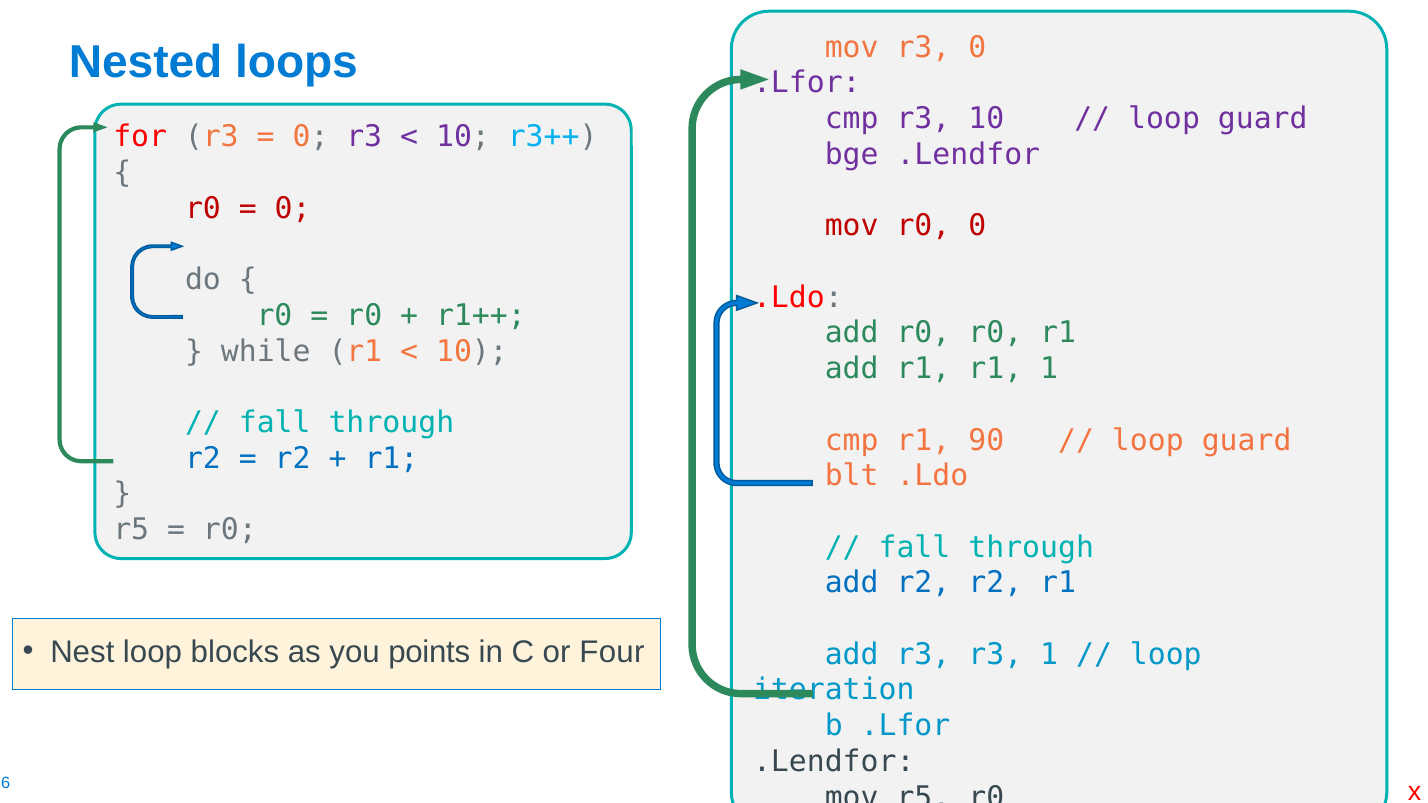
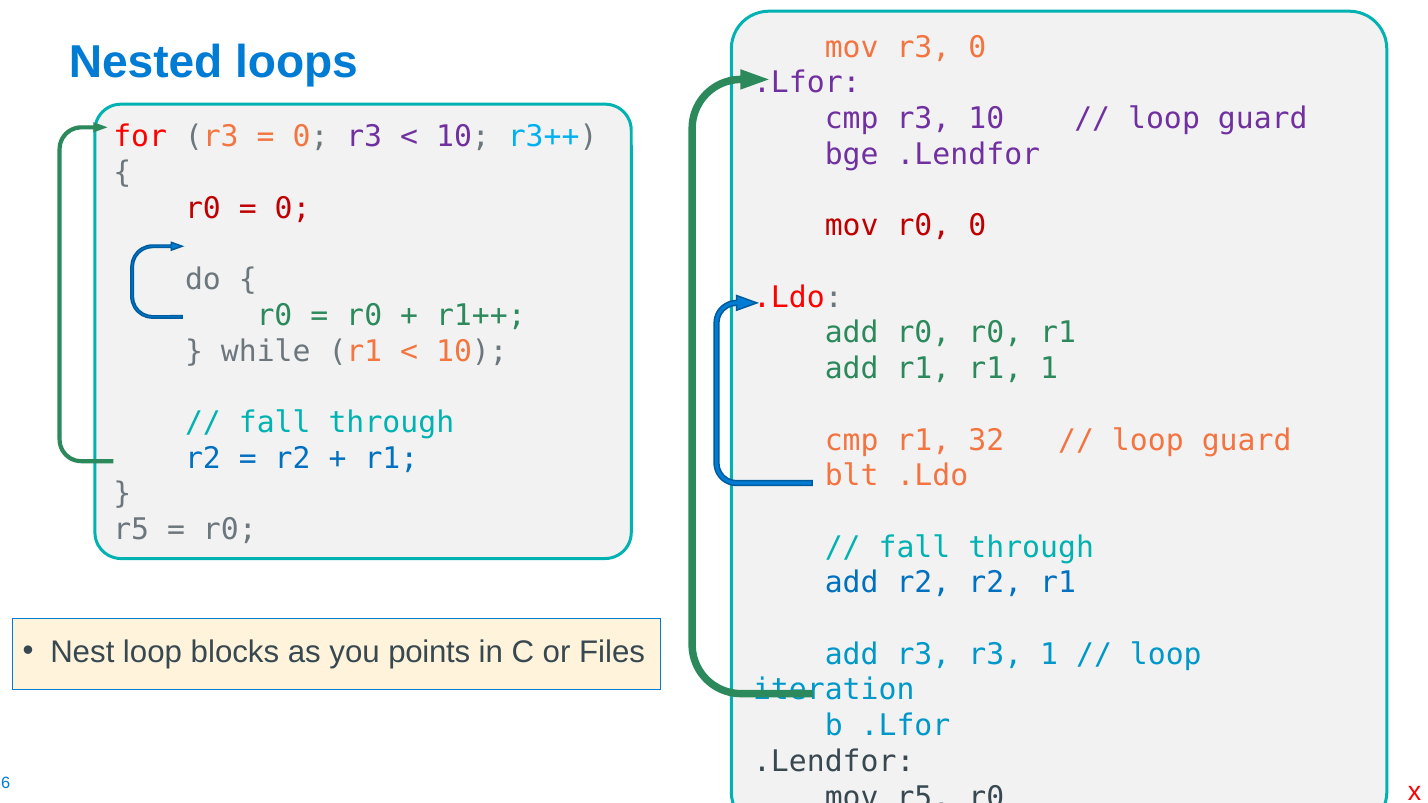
90: 90 -> 32
Four: Four -> Files
